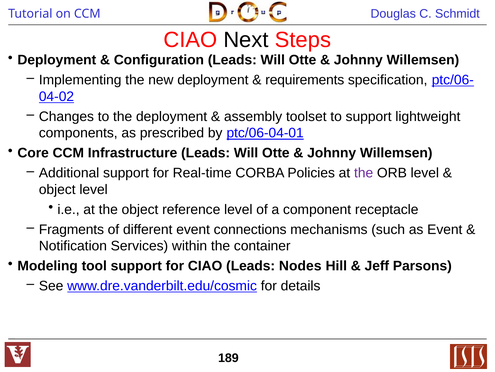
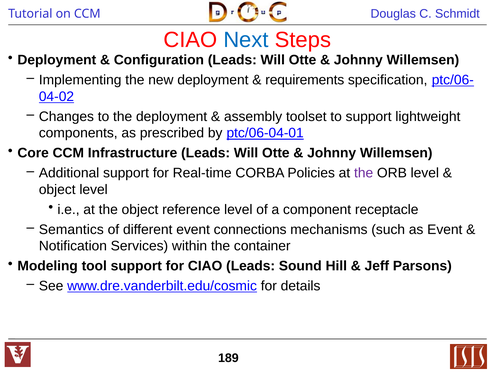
Next colour: black -> blue
Fragments: Fragments -> Semantics
Nodes: Nodes -> Sound
